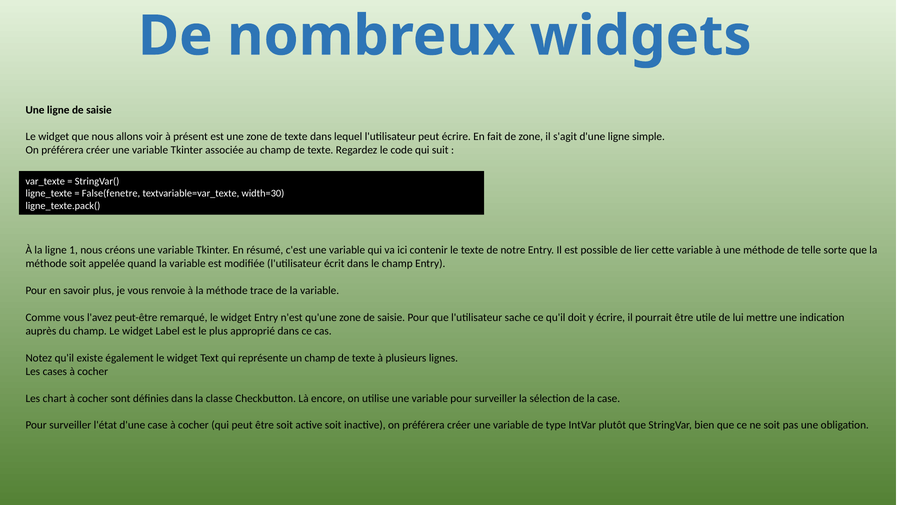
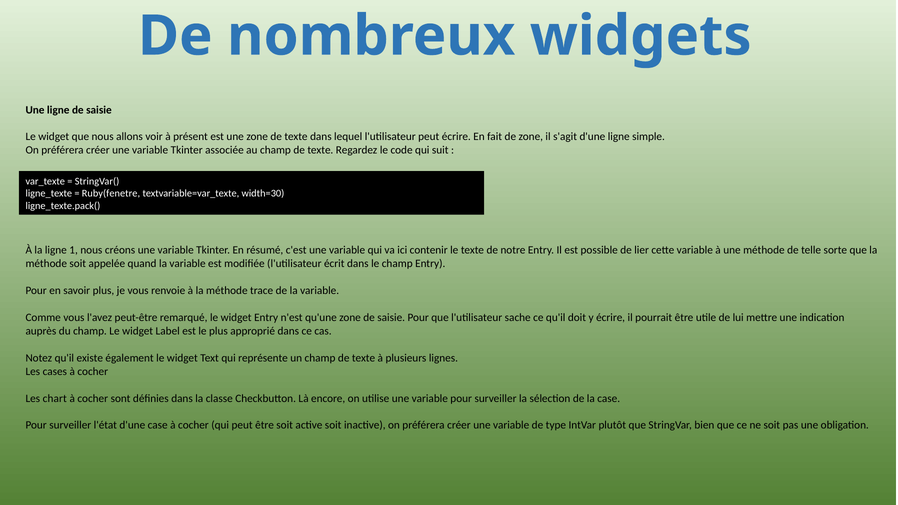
False(fenetre: False(fenetre -> Ruby(fenetre
